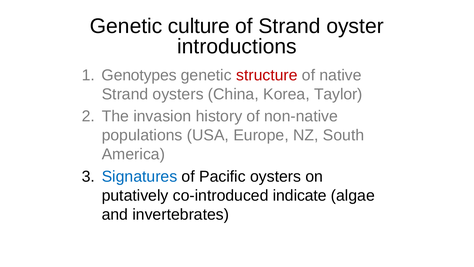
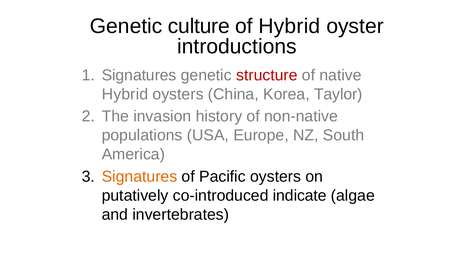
of Strand: Strand -> Hybrid
Genotypes at (139, 75): Genotypes -> Signatures
Strand at (125, 94): Strand -> Hybrid
Signatures at (140, 176) colour: blue -> orange
